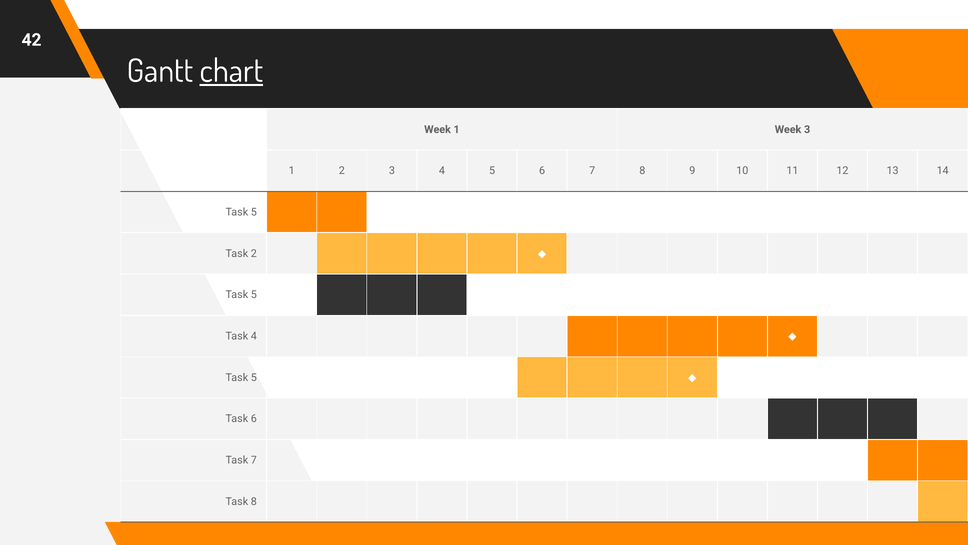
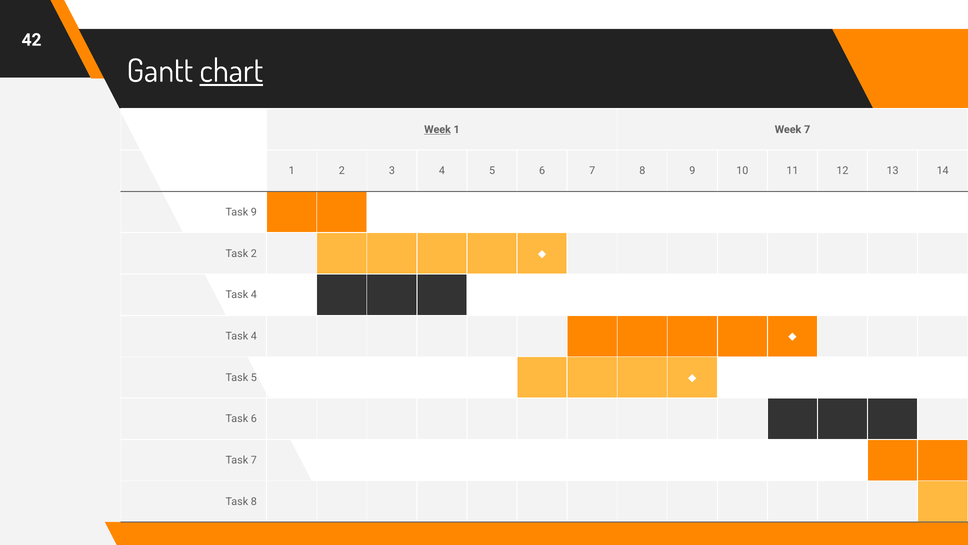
Week at (437, 129) underline: none -> present
Week 3: 3 -> 7
5 at (254, 212): 5 -> 9
5 at (254, 295): 5 -> 4
